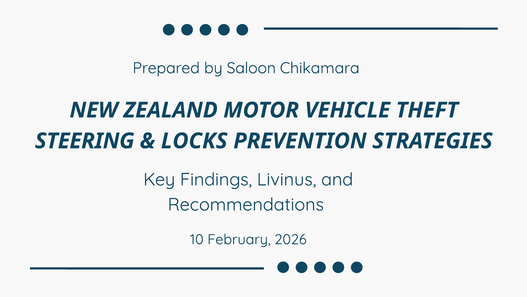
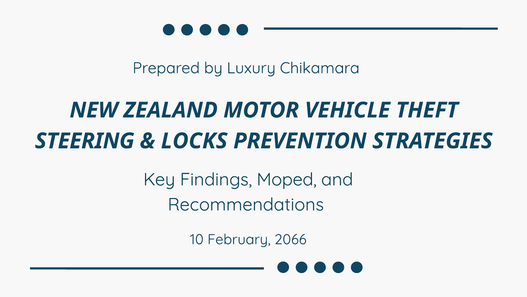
Saloon: Saloon -> Luxury
Livinus: Livinus -> Moped
2026: 2026 -> 2066
